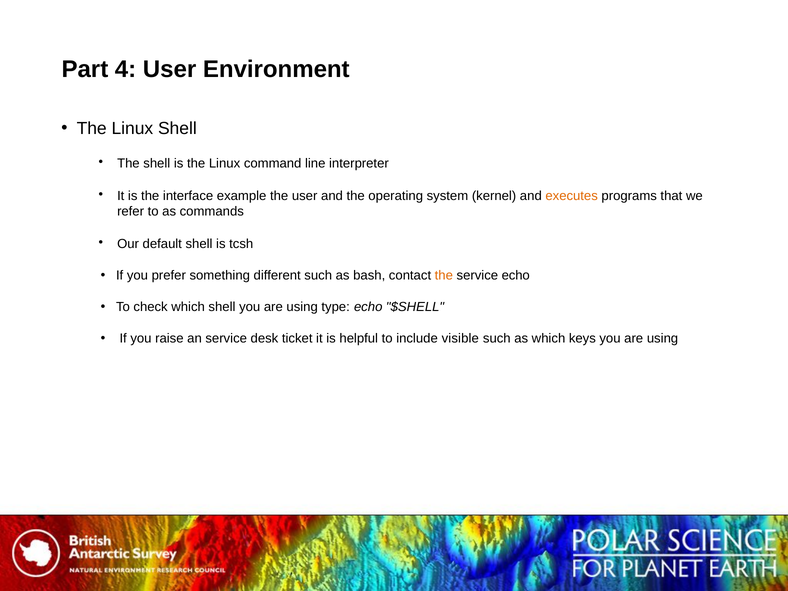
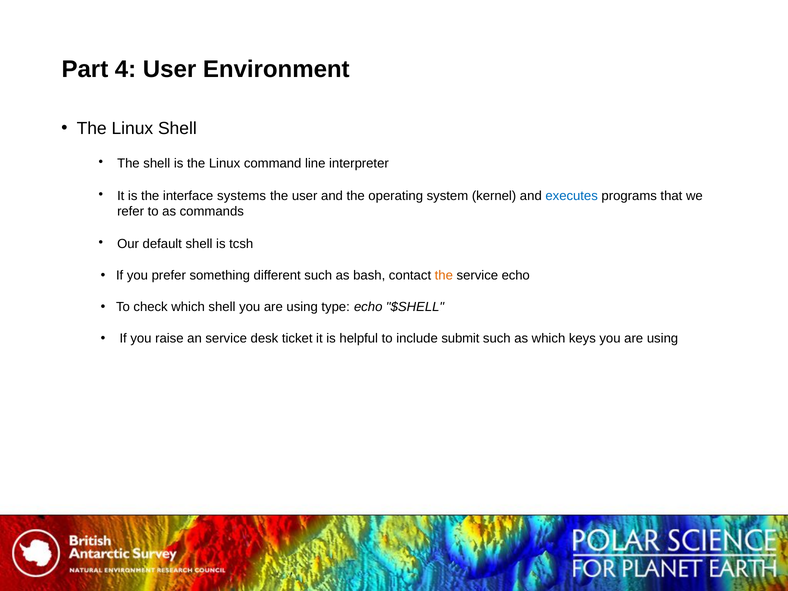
example: example -> systems
executes colour: orange -> blue
visible: visible -> submit
